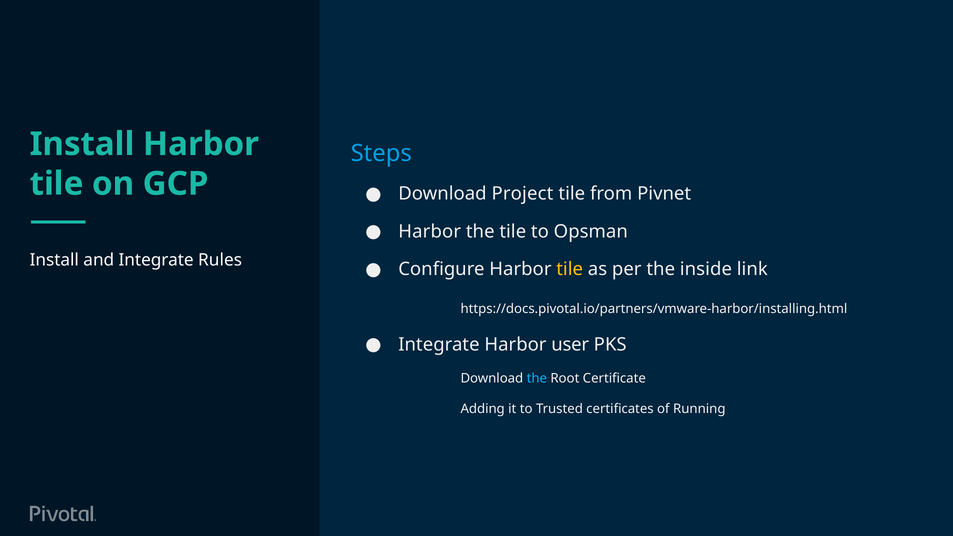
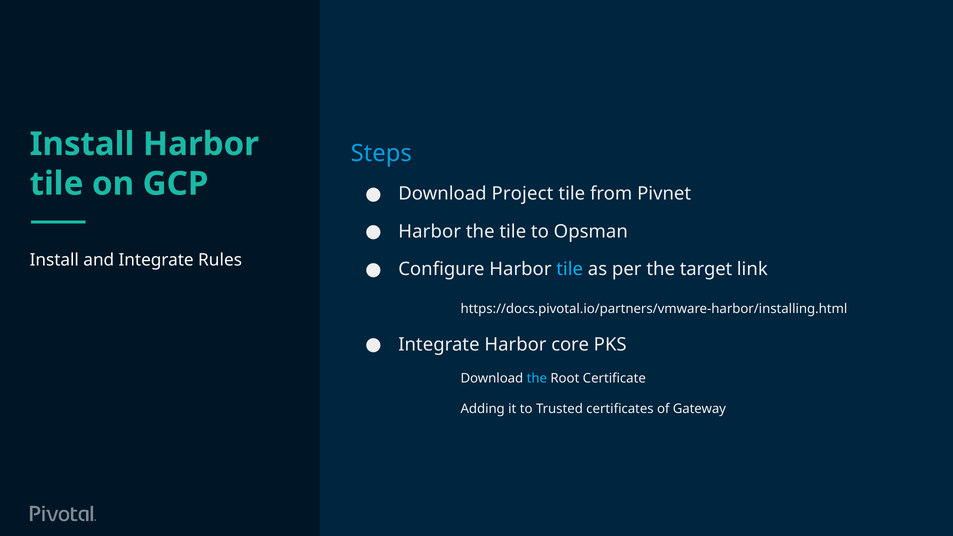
tile at (570, 269) colour: yellow -> light blue
inside: inside -> target
user: user -> core
Running: Running -> Gateway
